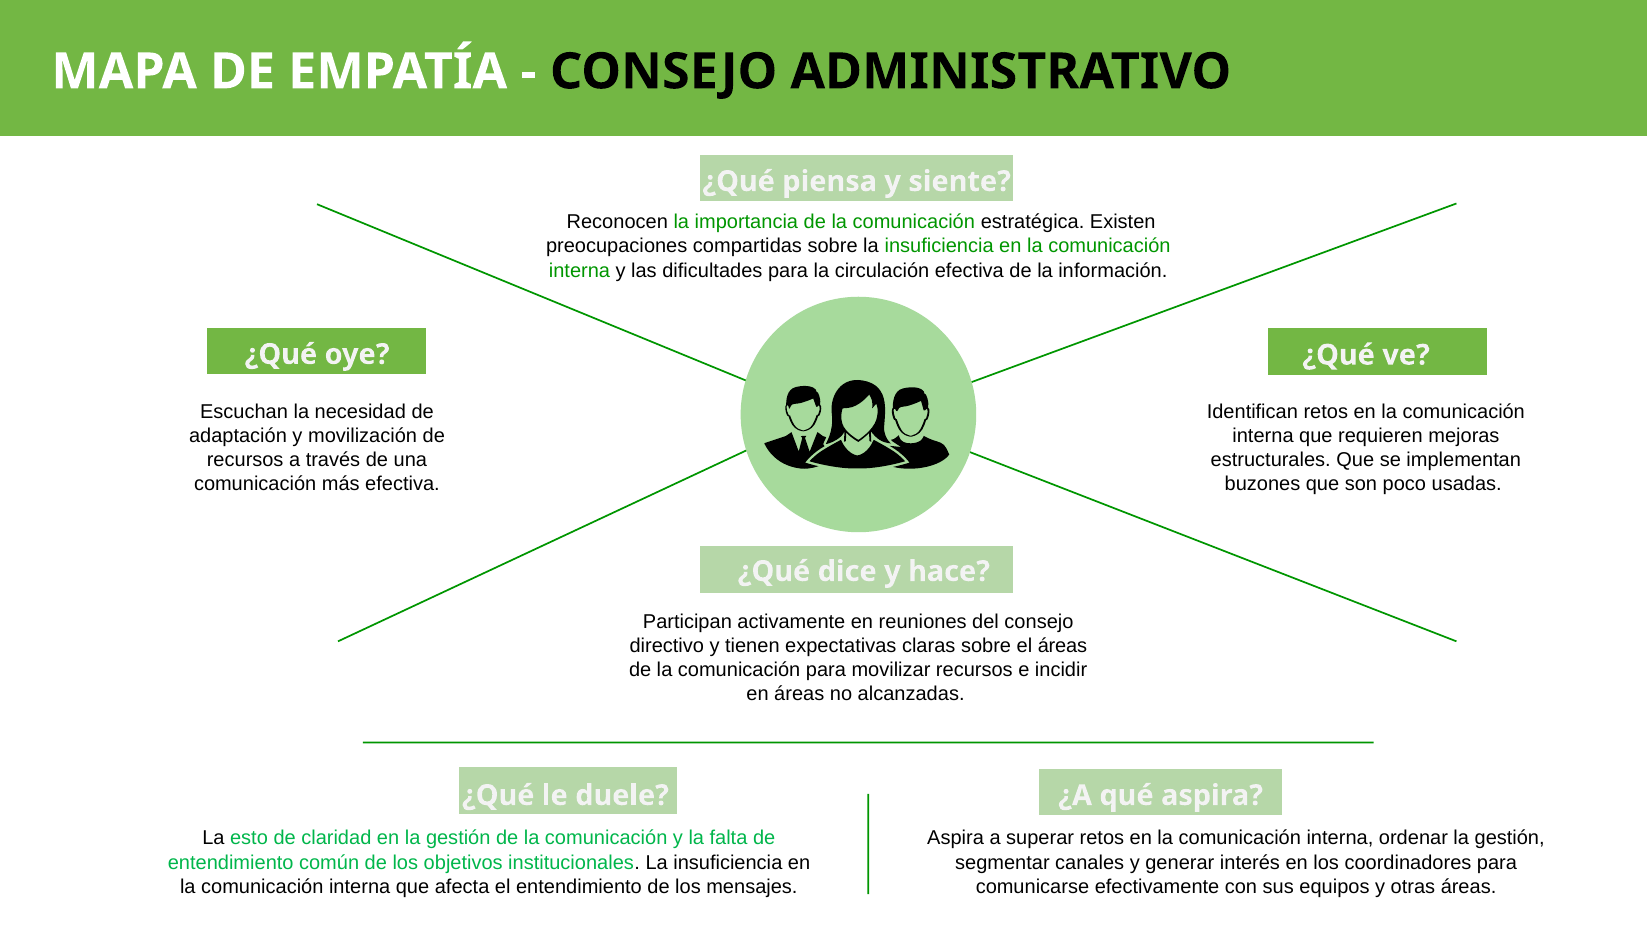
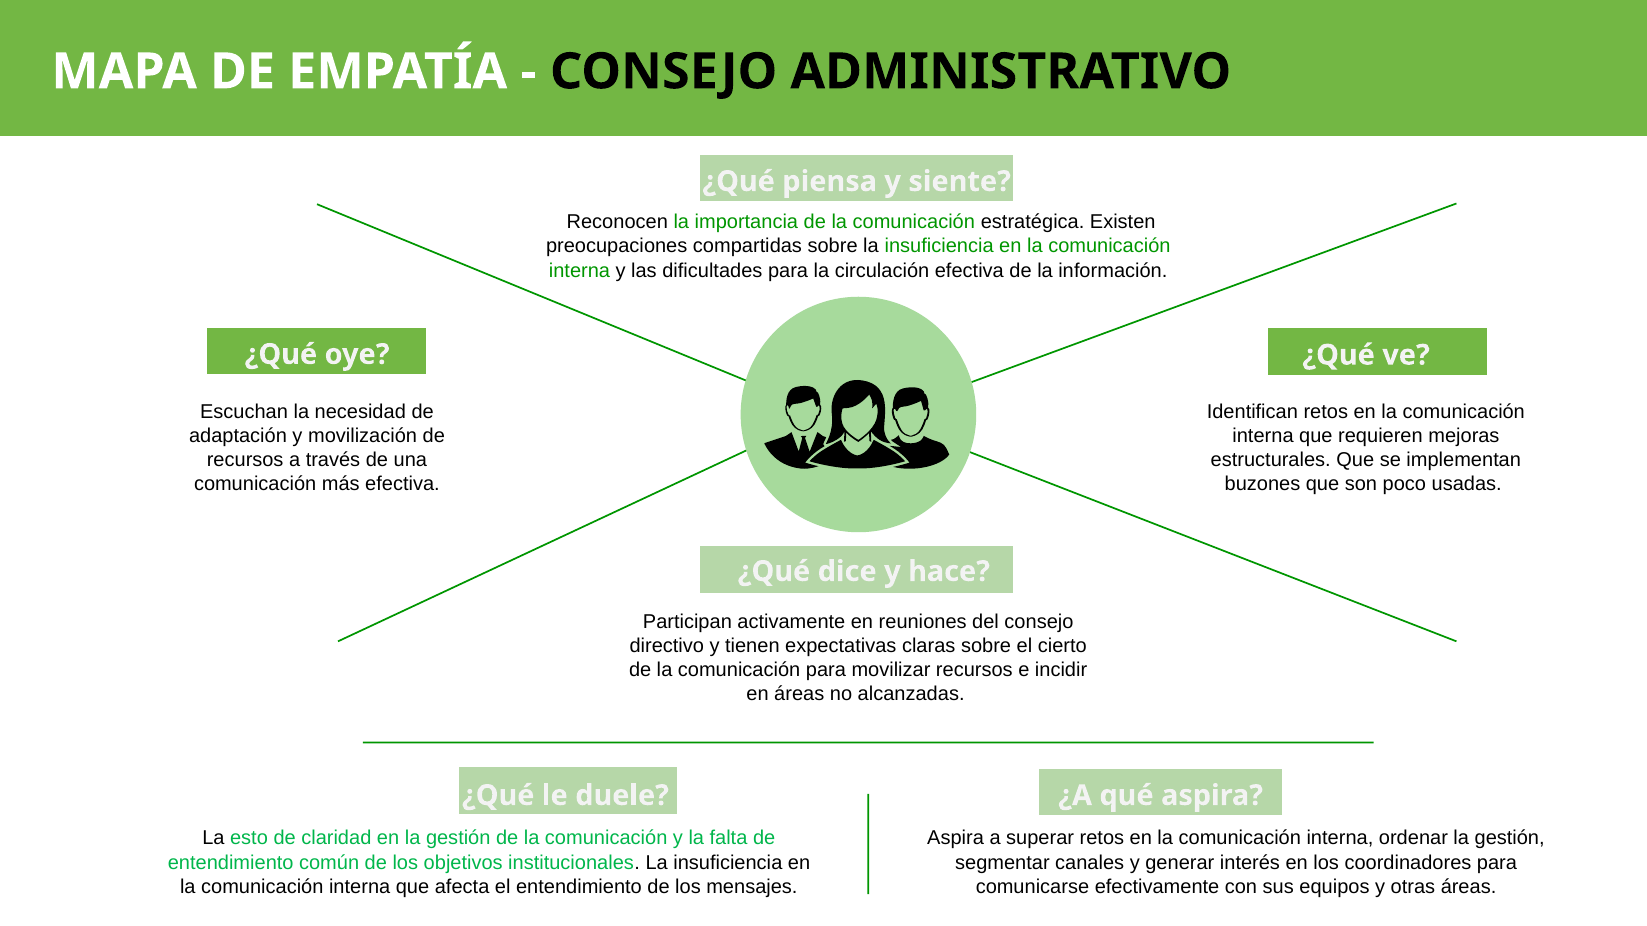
el áreas: áreas -> cierto
